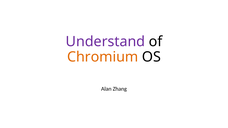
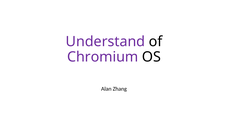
Chromium colour: orange -> purple
